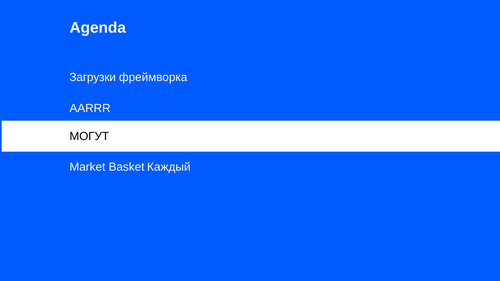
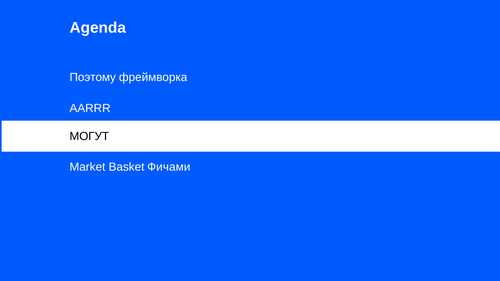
Загрузки: Загрузки -> Поэтому
Каждый: Каждый -> Фичами
